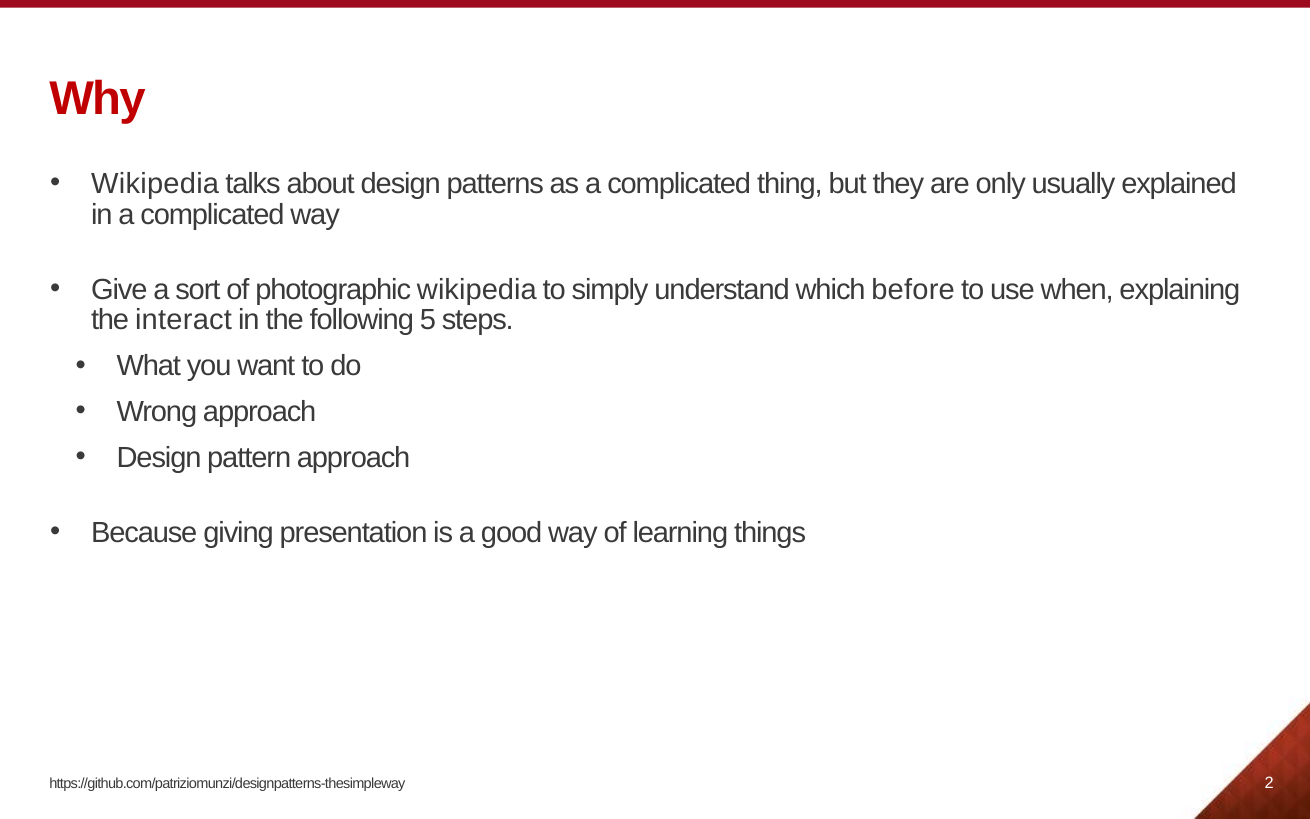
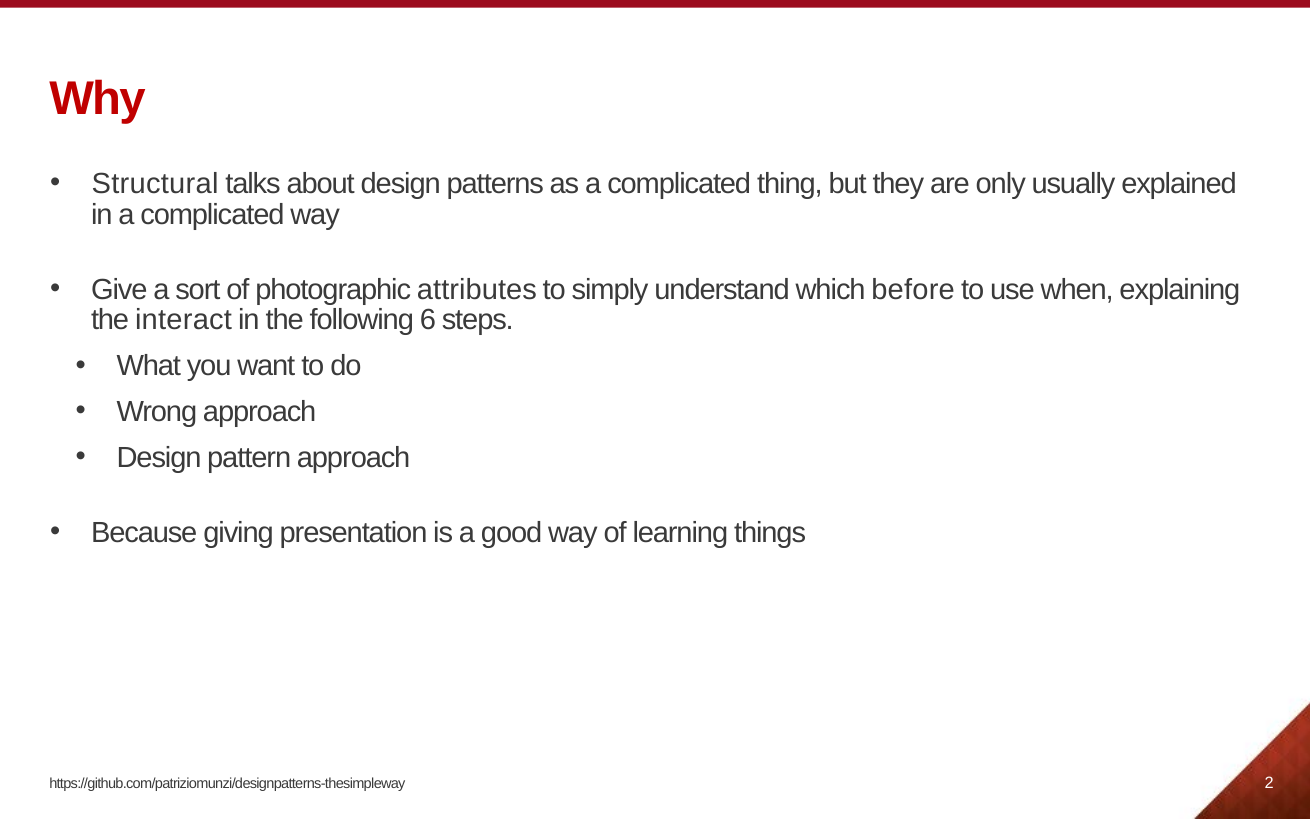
Wikipedia at (155, 184): Wikipedia -> Structural
photographic wikipedia: wikipedia -> attributes
5: 5 -> 6
